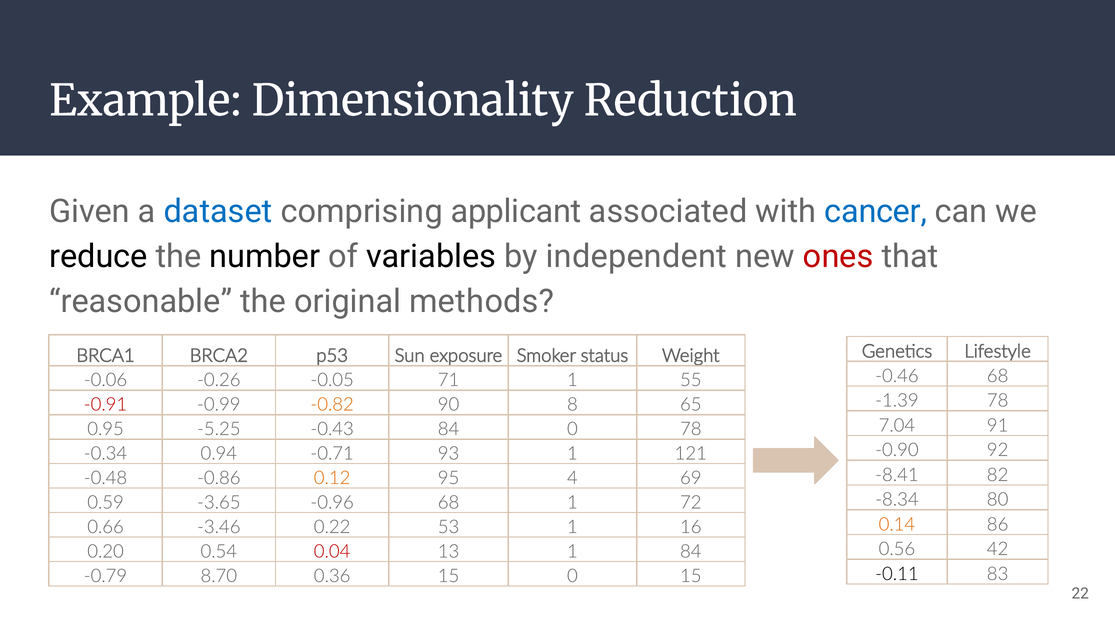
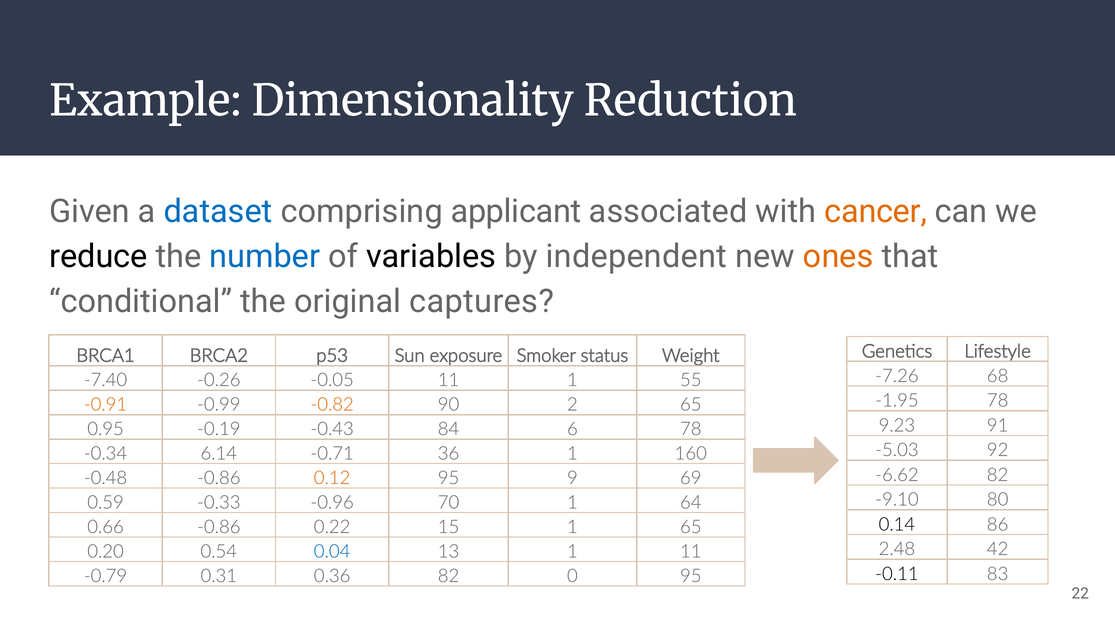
cancer colour: blue -> orange
number colour: black -> blue
ones colour: red -> orange
reasonable: reasonable -> conditional
methods: methods -> captures
-0.46: -0.46 -> -7.26
-0.06: -0.06 -> -7.40
-0.05 71: 71 -> 11
-1.39: -1.39 -> -1.95
-0.91 colour: red -> orange
8: 8 -> 2
7.04: 7.04 -> 9.23
-5.25: -5.25 -> -0.19
84 0: 0 -> 6
-0.90: -0.90 -> -5.03
0.94: 0.94 -> 6.14
93: 93 -> 36
121: 121 -> 160
-8.41: -8.41 -> -6.62
4: 4 -> 9
-8.34: -8.34 -> -9.10
-3.65: -3.65 -> -0.33
-0.96 68: 68 -> 70
72: 72 -> 64
0.14 colour: orange -> black
0.66 -3.46: -3.46 -> -0.86
53: 53 -> 15
1 16: 16 -> 65
0.56: 0.56 -> 2.48
0.04 colour: red -> blue
1 84: 84 -> 11
8.70: 8.70 -> 0.31
0.36 15: 15 -> 82
0 15: 15 -> 95
